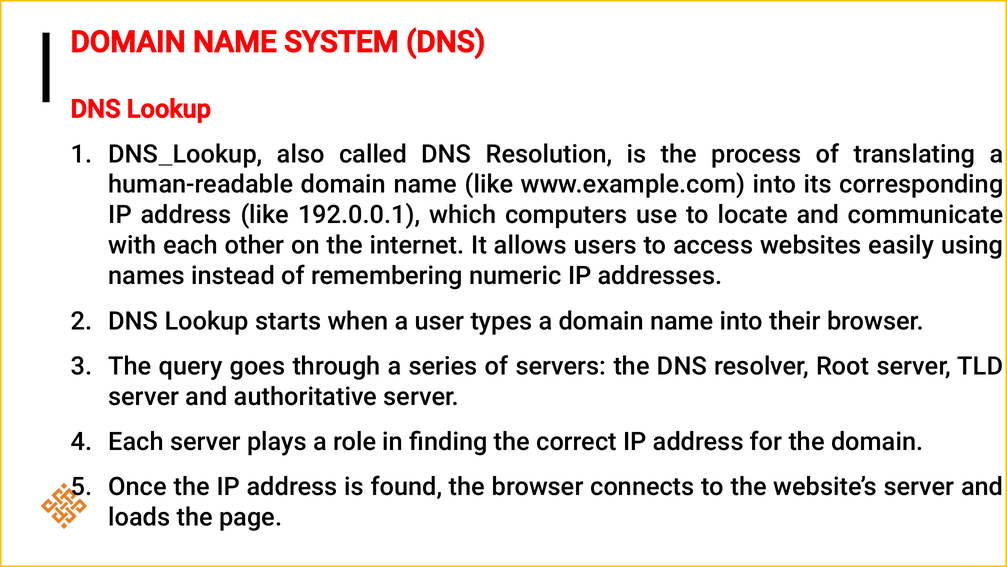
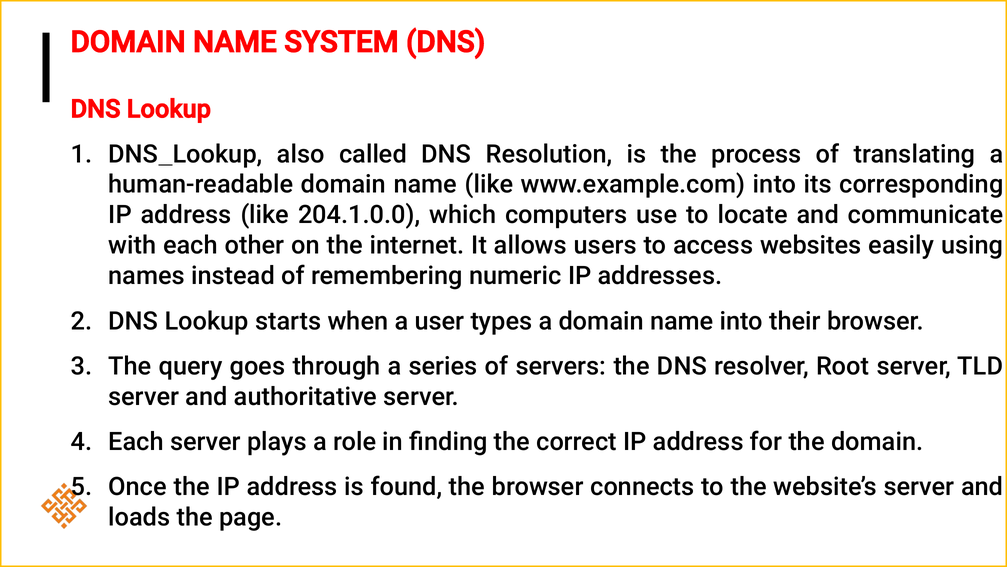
192.0.0.1: 192.0.0.1 -> 204.1.0.0
